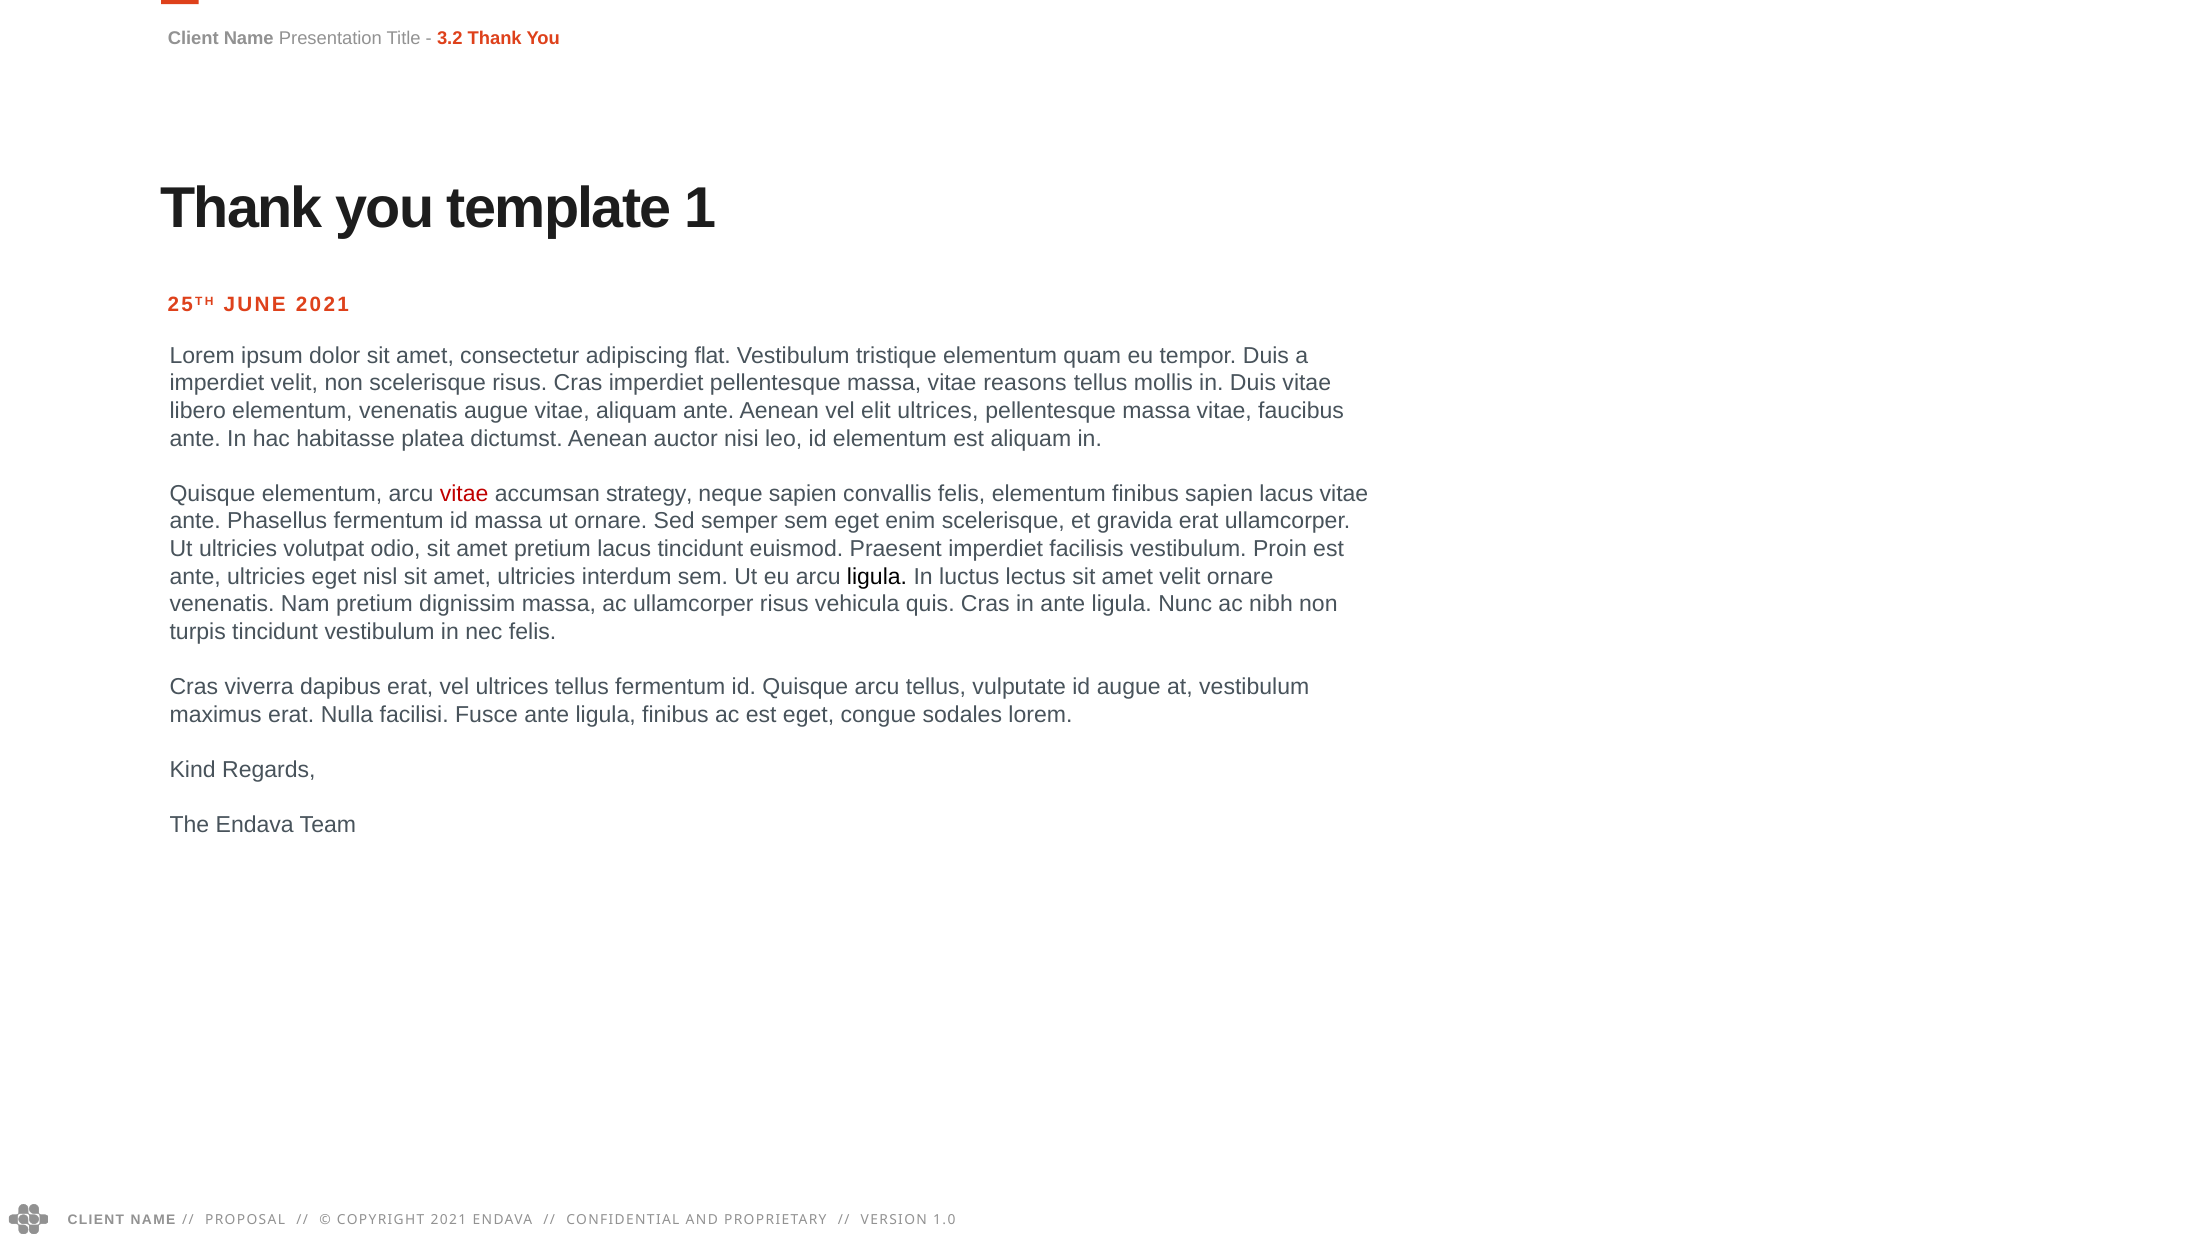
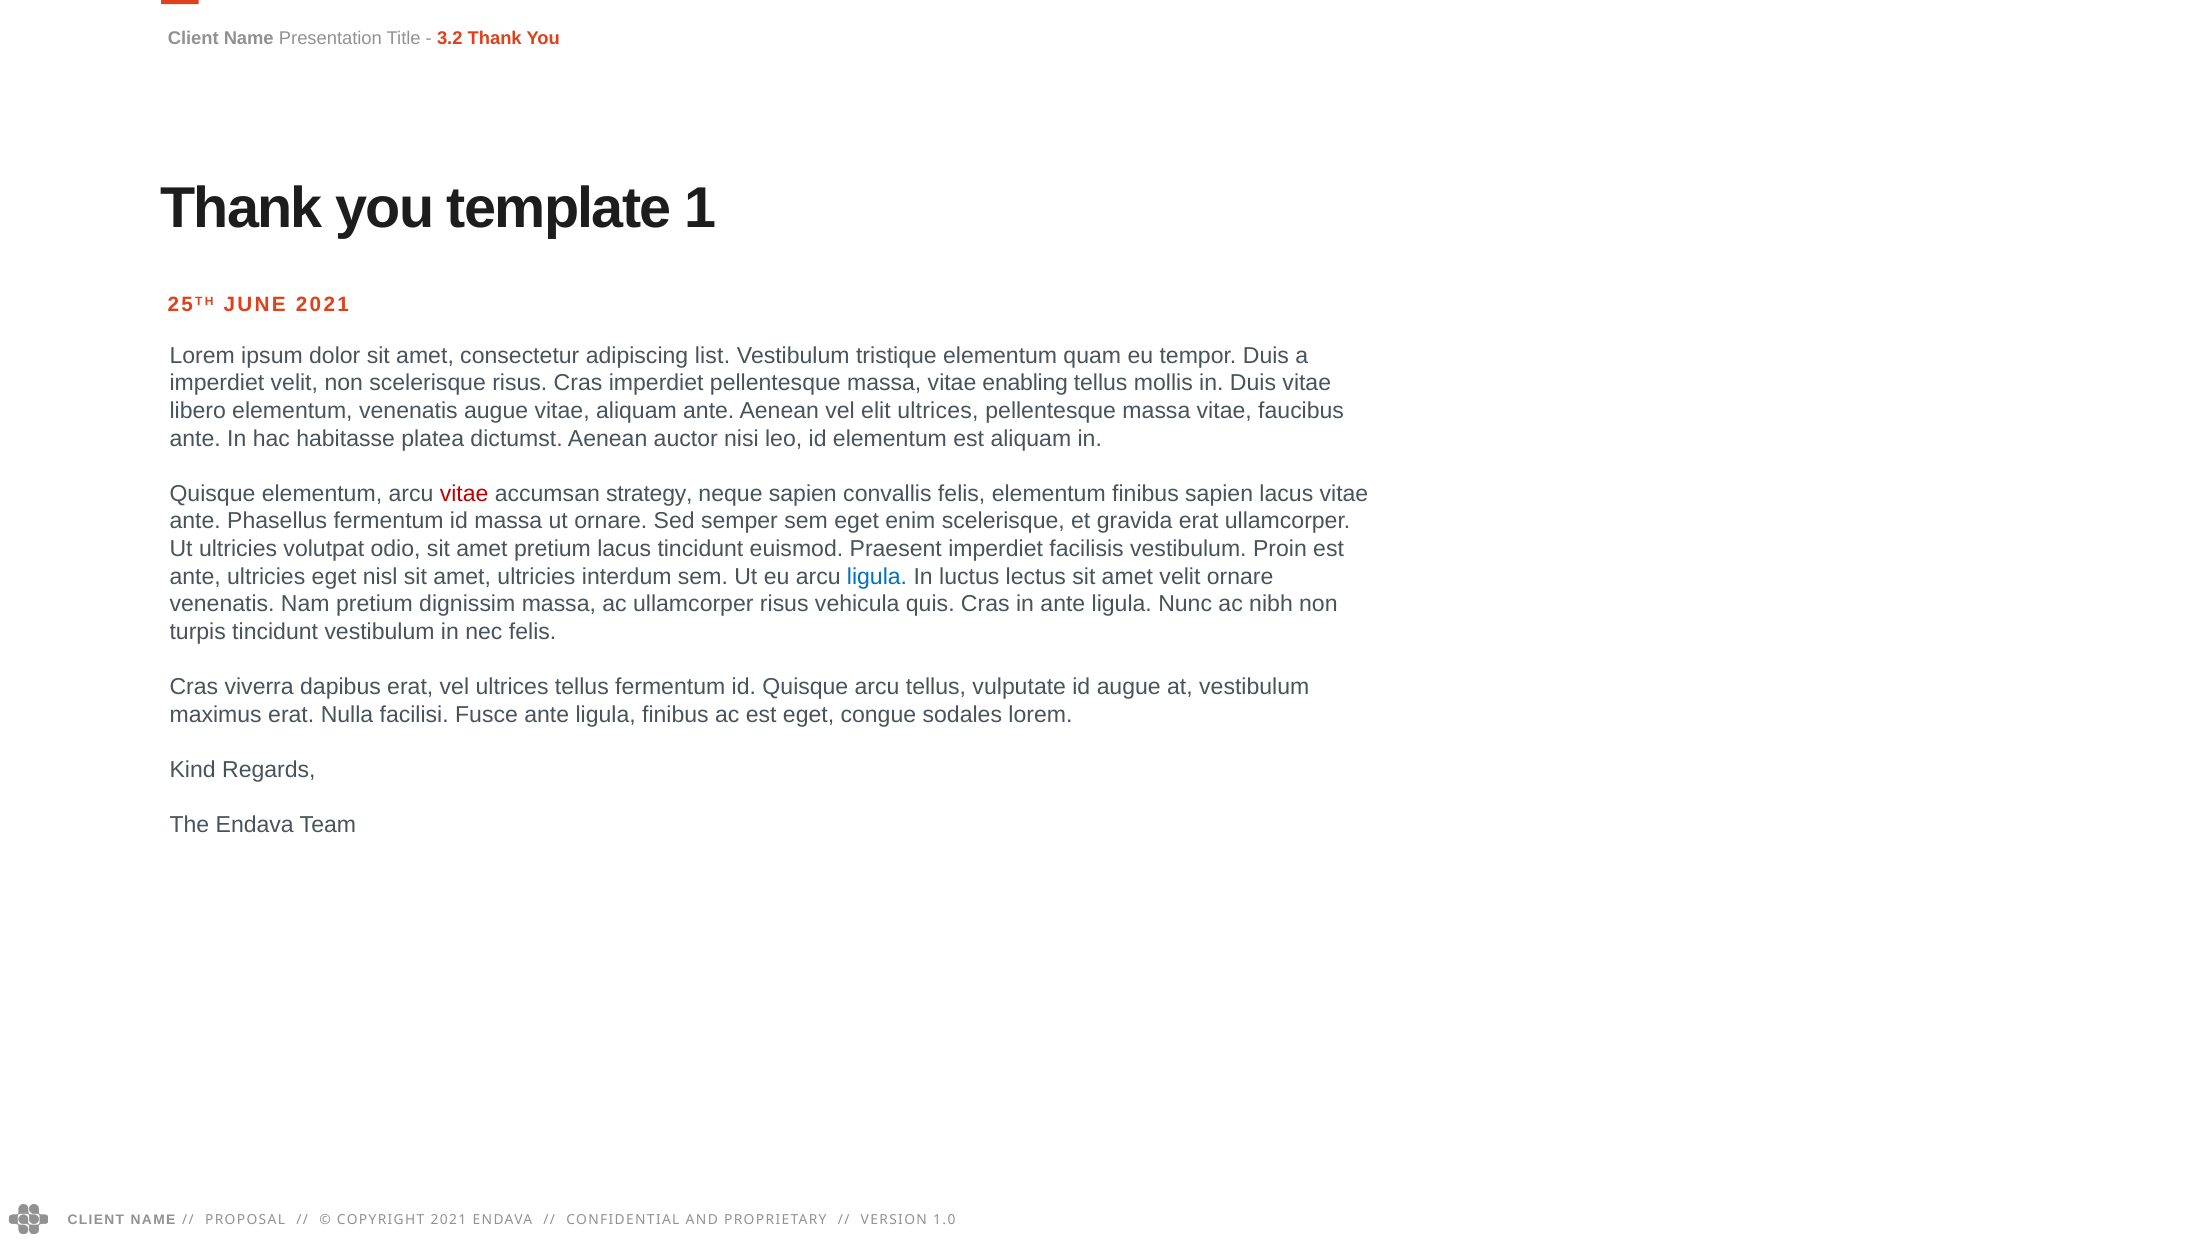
flat: flat -> list
reasons: reasons -> enabling
ligula at (877, 577) colour: black -> blue
